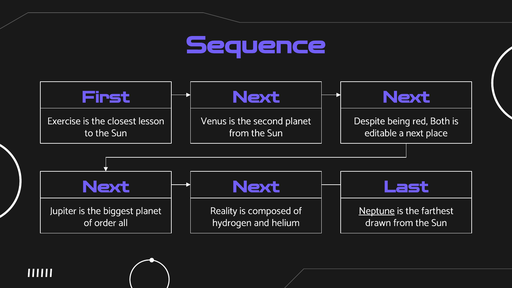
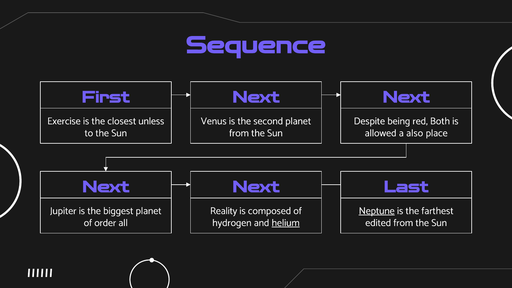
lesson: lesson -> unless
editable: editable -> allowed
a next: next -> also
helium underline: none -> present
drawn: drawn -> edited
